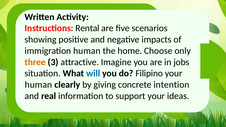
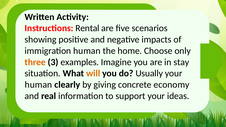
attractive: attractive -> examples
jobs: jobs -> stay
will colour: blue -> orange
Filipino: Filipino -> Usually
intention: intention -> economy
